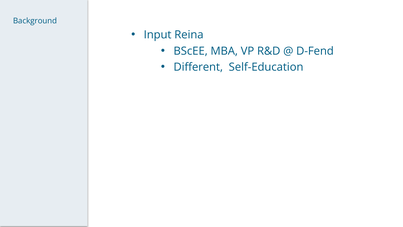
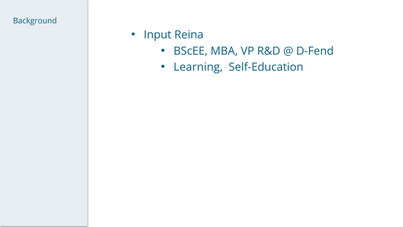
Different: Different -> Learning
